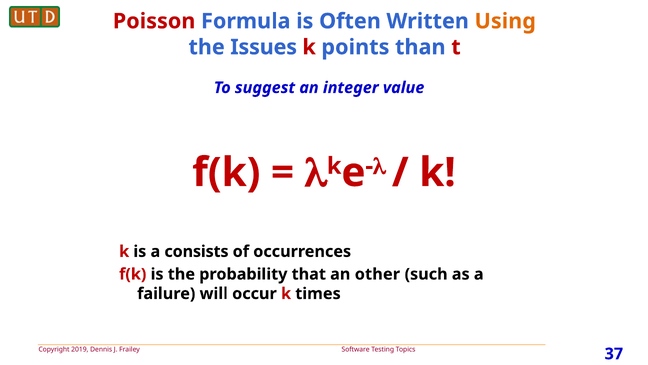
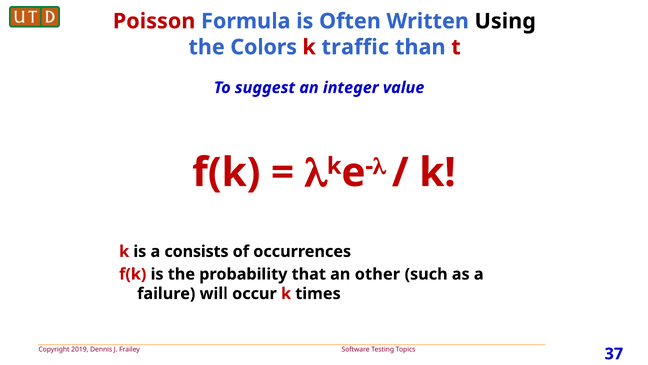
Using colour: orange -> black
Issues: Issues -> Colors
points: points -> traffic
